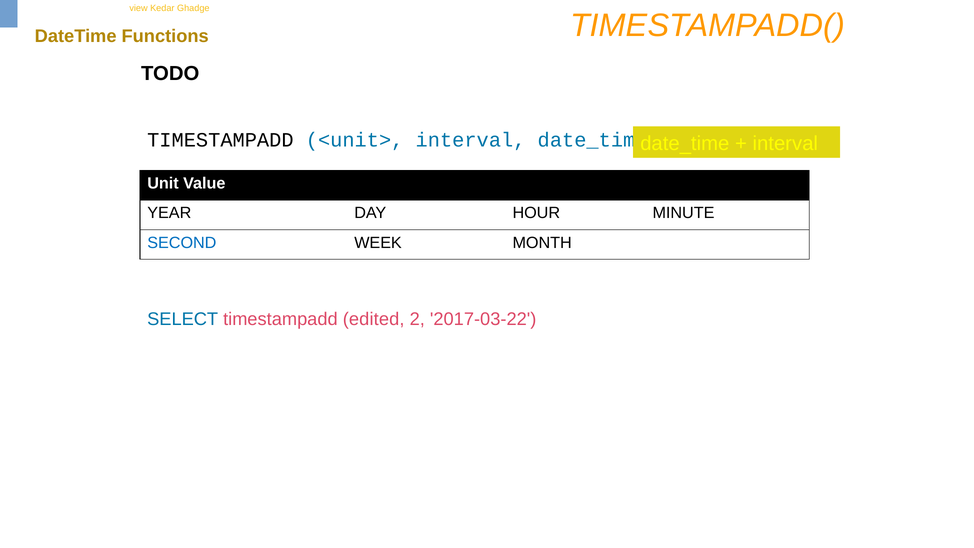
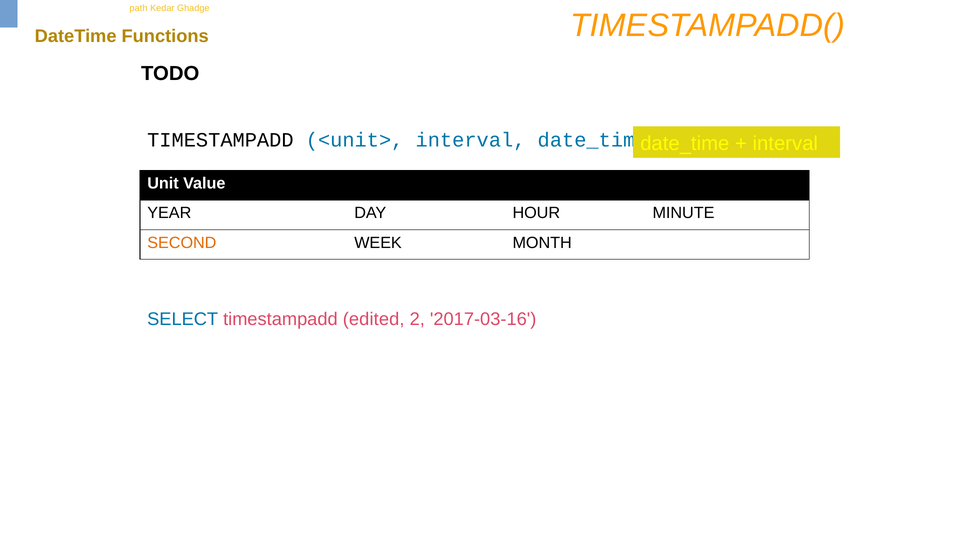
view: view -> path
SECOND colour: blue -> orange
2017-03-22: 2017-03-22 -> 2017-03-16
